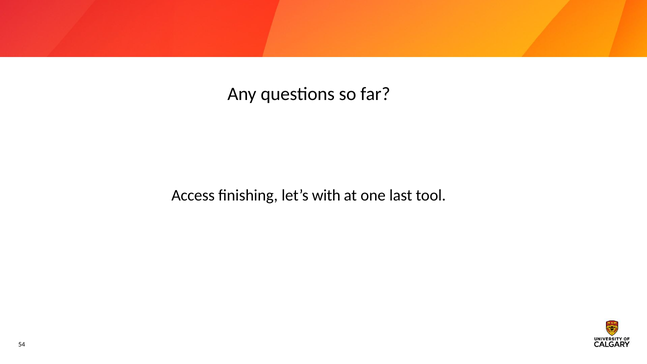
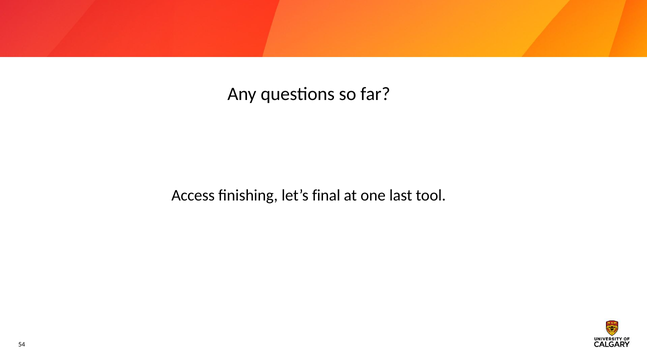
with: with -> final
